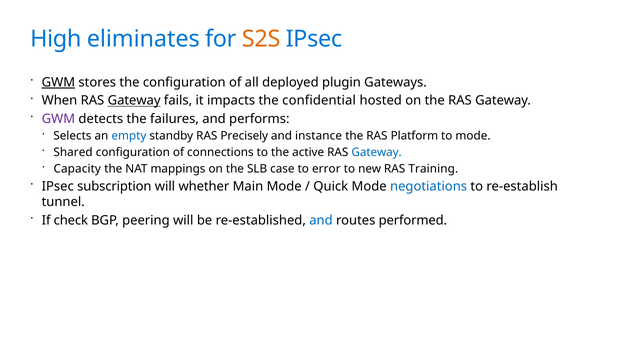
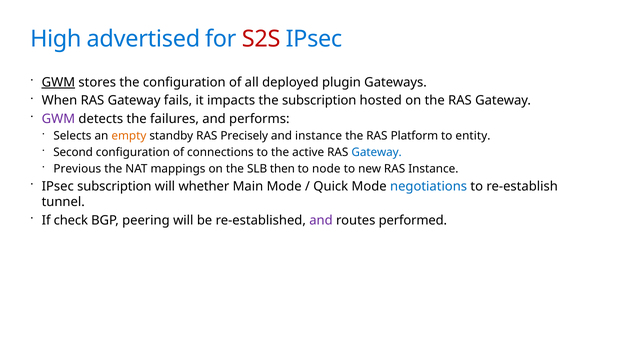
eliminates: eliminates -> advertised
S2S colour: orange -> red
Gateway at (134, 101) underline: present -> none
the confidential: confidential -> subscription
empty colour: blue -> orange
to mode: mode -> entity
Shared: Shared -> Second
Capacity: Capacity -> Previous
case: case -> then
error: error -> node
RAS Training: Training -> Instance
and at (321, 220) colour: blue -> purple
